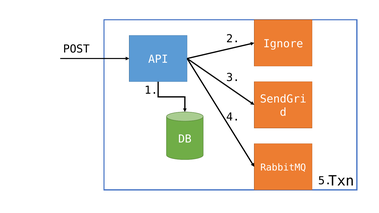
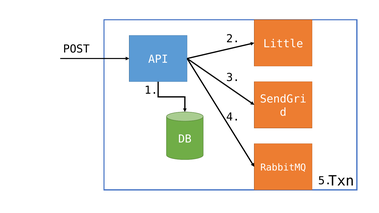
Ignore: Ignore -> Little
